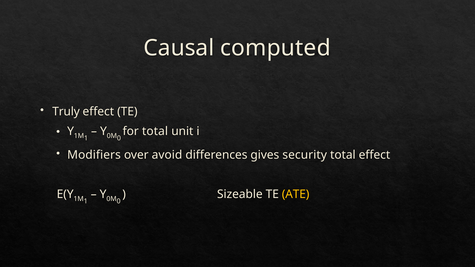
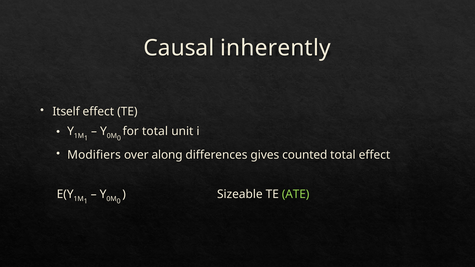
computed: computed -> inherently
Truly: Truly -> Itself
avoid: avoid -> along
security: security -> counted
ATE colour: yellow -> light green
